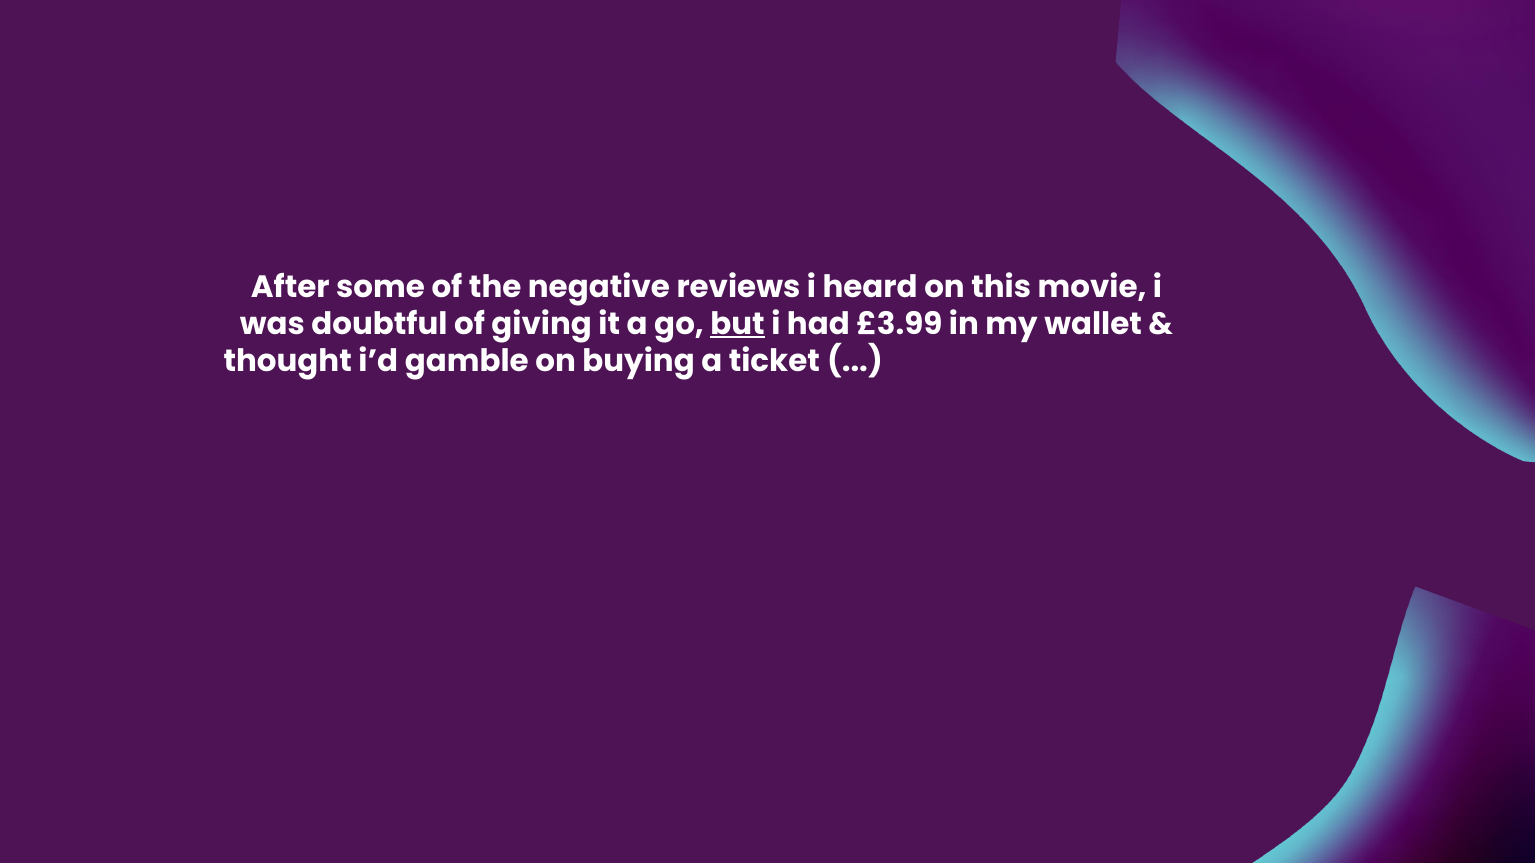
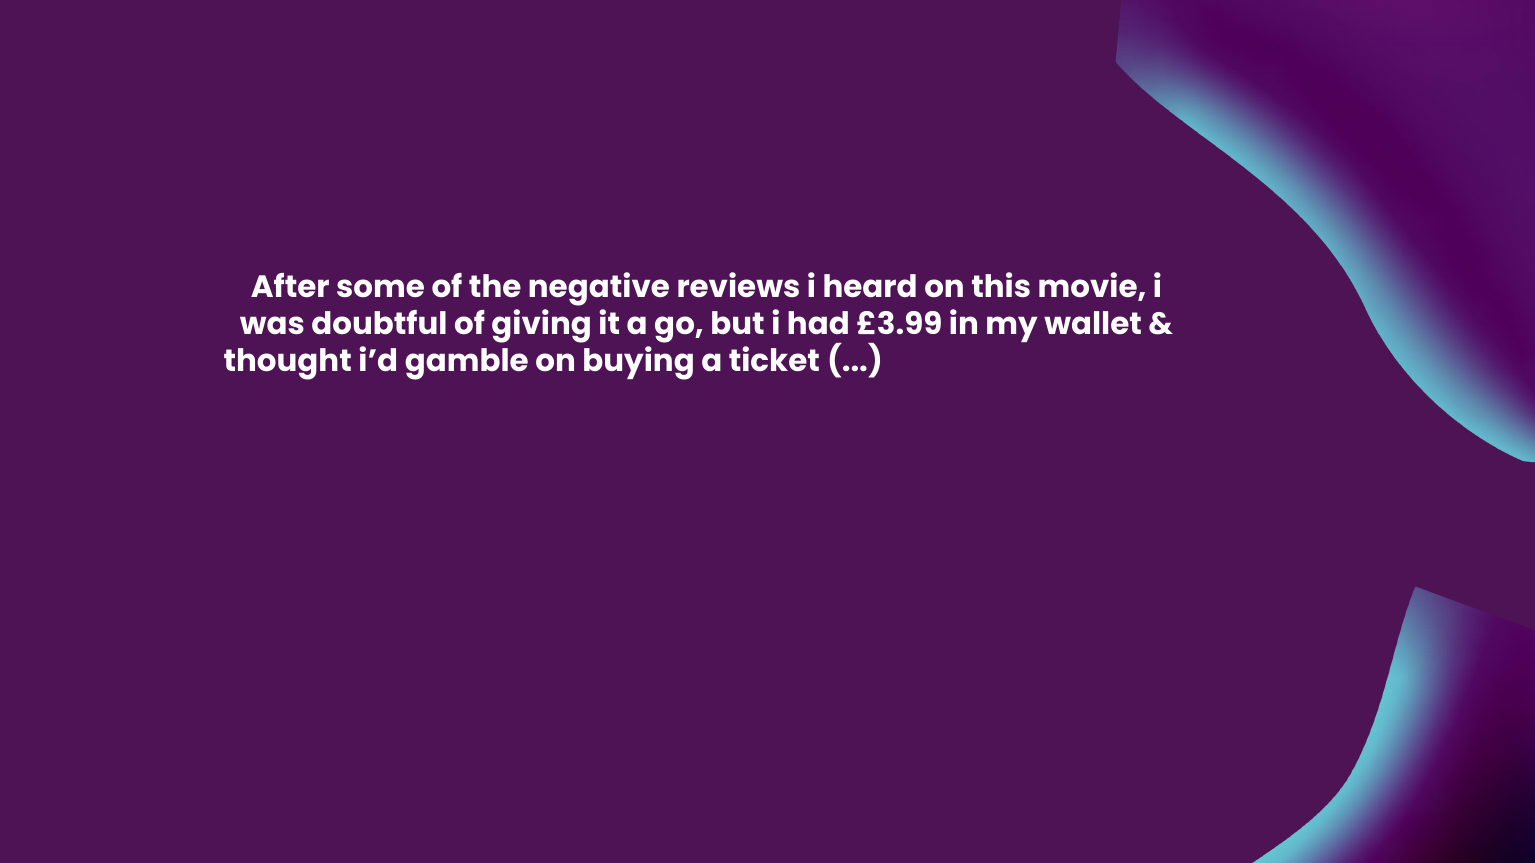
but at (738, 324) underline: present -> none
